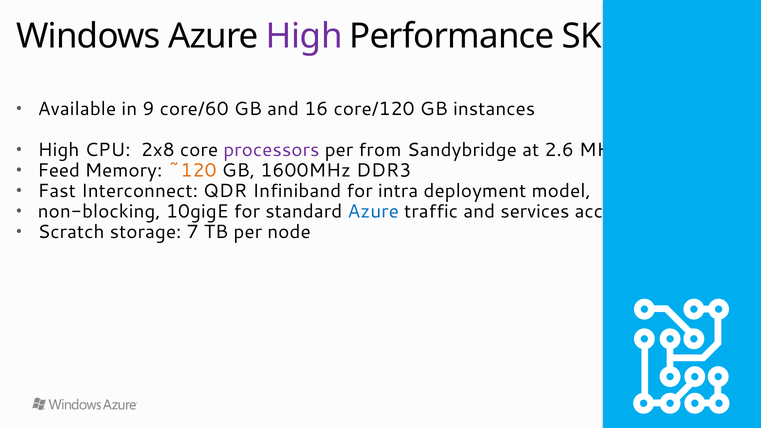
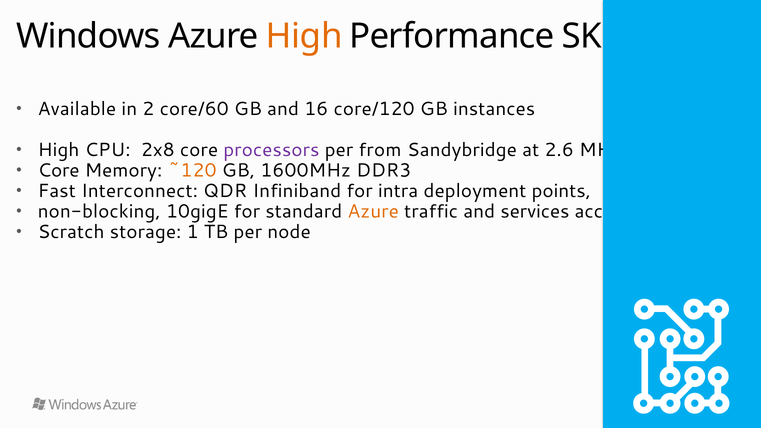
High at (304, 36) colour: purple -> orange
9: 9 -> 2
Feed at (59, 171): Feed -> Core
model: model -> points
Azure at (373, 212) colour: blue -> orange
7: 7 -> 1
